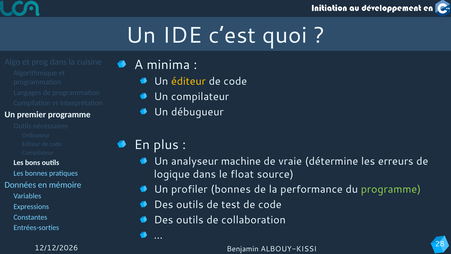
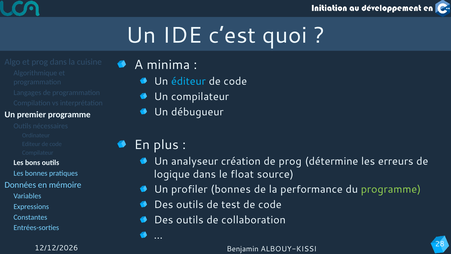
éditeur colour: yellow -> light blue
machine: machine -> création
de vraie: vraie -> prog
